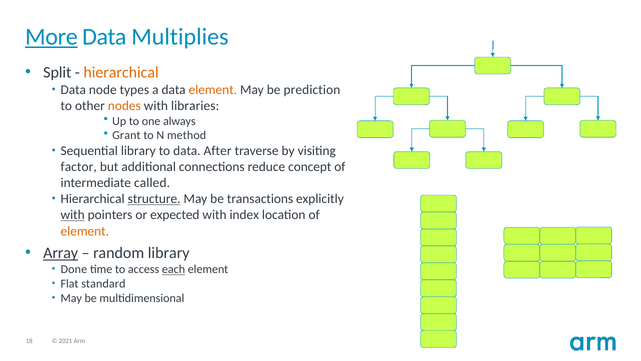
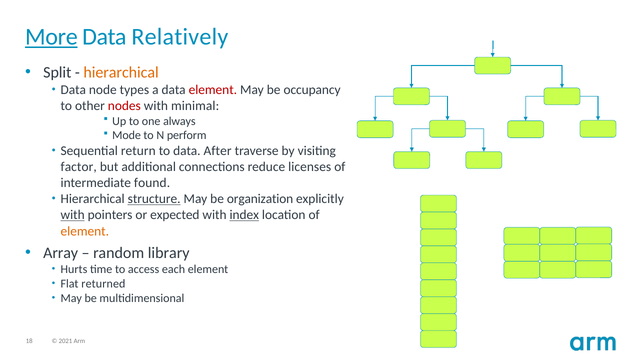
Multiplies: Multiplies -> Relatively
element at (213, 90) colour: orange -> red
prediction: prediction -> occupancy
nodes colour: orange -> red
libraries: libraries -> minimal
Grant: Grant -> Mode
method: method -> perform
Sequential library: library -> return
concept: concept -> licenses
called: called -> found
transactions: transactions -> organization
index underline: none -> present
Array underline: present -> none
Done: Done -> Hurts
each underline: present -> none
standard: standard -> returned
